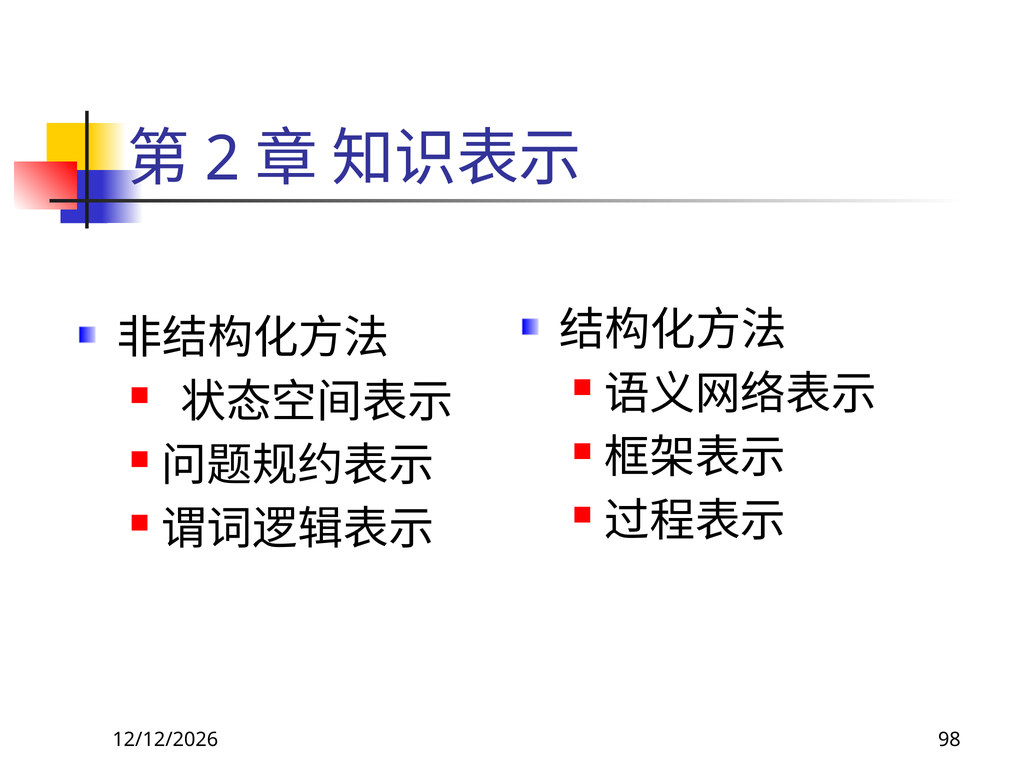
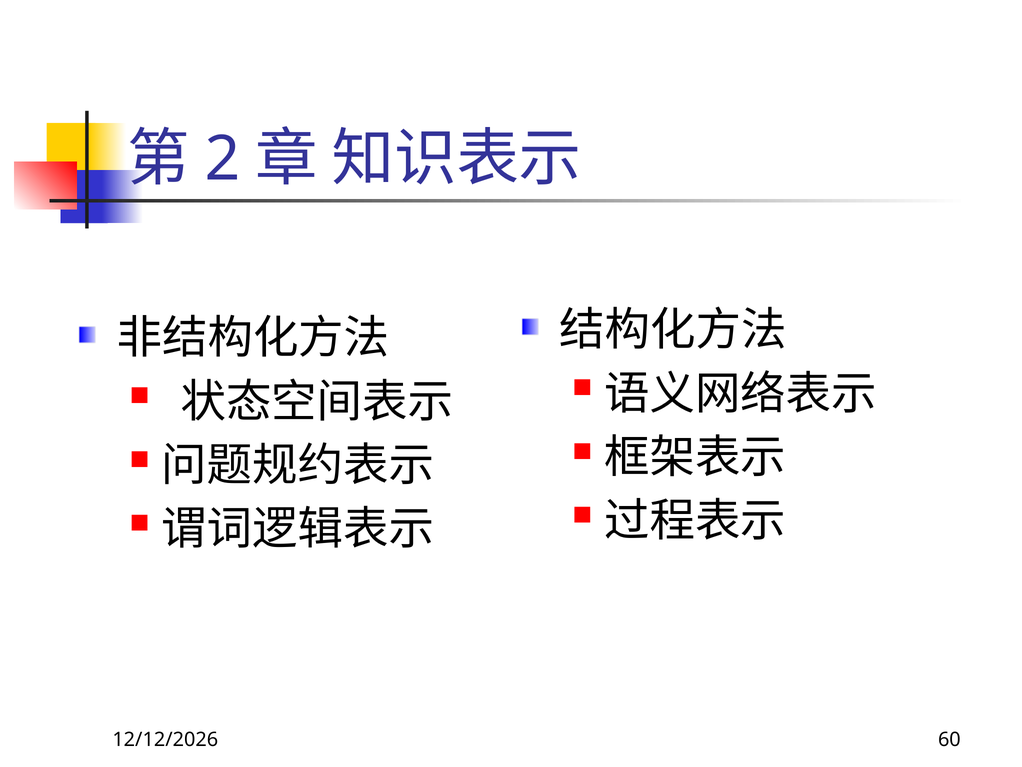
98: 98 -> 60
